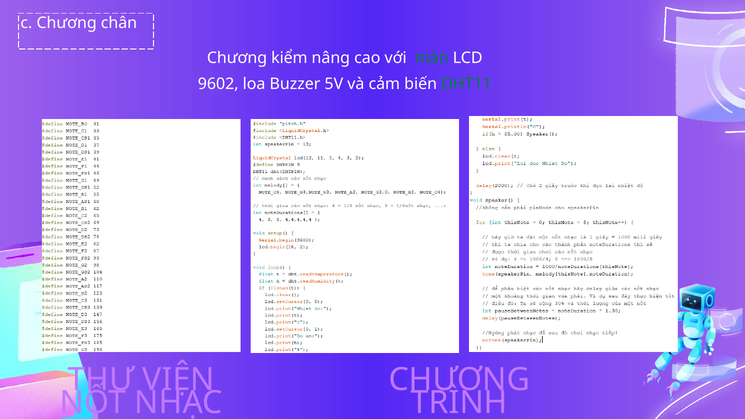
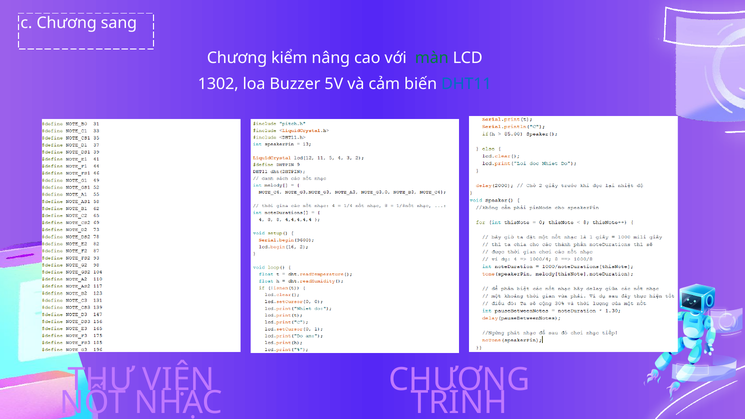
chân: chân -> sang
9602: 9602 -> 1302
DHT11 colour: green -> blue
